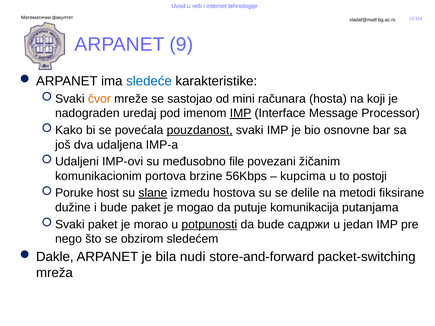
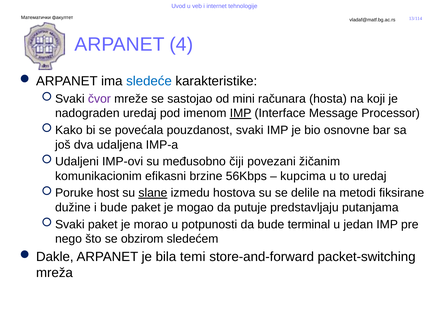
9: 9 -> 4
čvor colour: orange -> purple
pouzdanost underline: present -> none
file: file -> čiji
portova: portova -> efikasni
to postoji: postoji -> uredaj
komunikacija: komunikacija -> predstavljaju
potpunosti underline: present -> none
садржи: садржи -> terminal
nudi: nudi -> temi
